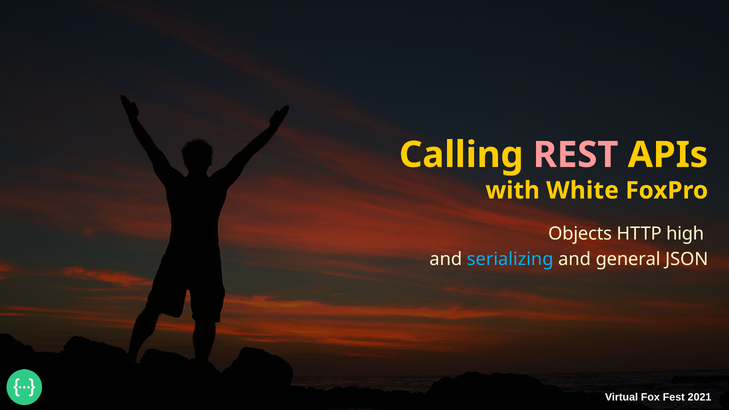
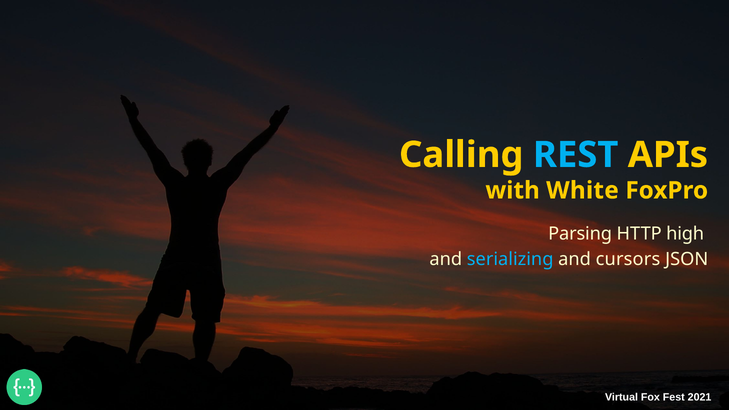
REST colour: pink -> light blue
Objects: Objects -> Parsing
general: general -> cursors
